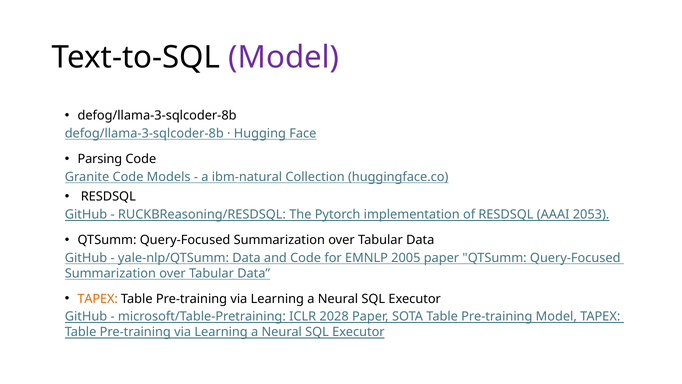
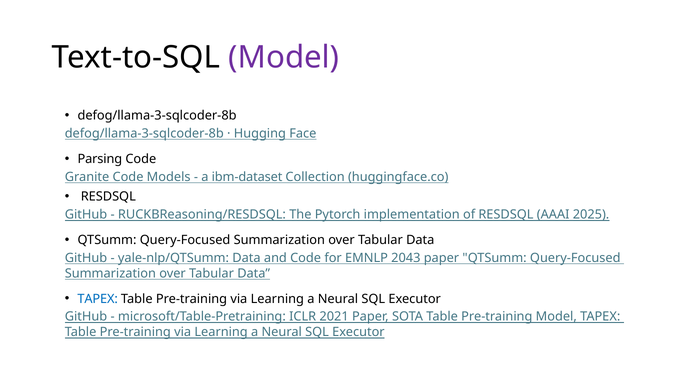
ibm-natural: ibm-natural -> ibm-dataset
2053: 2053 -> 2025
2005: 2005 -> 2043
TAPEX at (98, 299) colour: orange -> blue
2028: 2028 -> 2021
